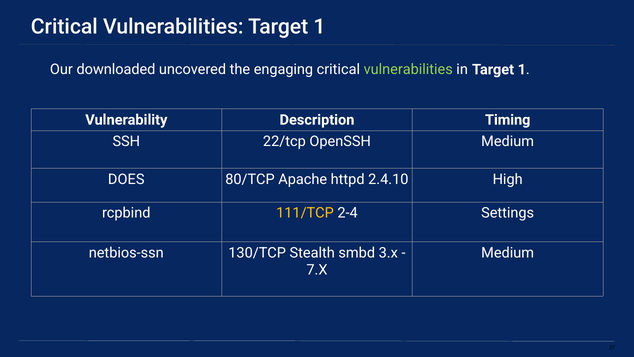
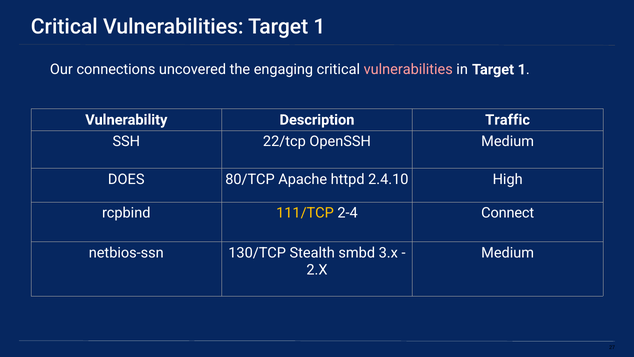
downloaded: downloaded -> connections
vulnerabilities at (408, 69) colour: light green -> pink
Timing: Timing -> Traffic
Settings: Settings -> Connect
7.X: 7.X -> 2.X
